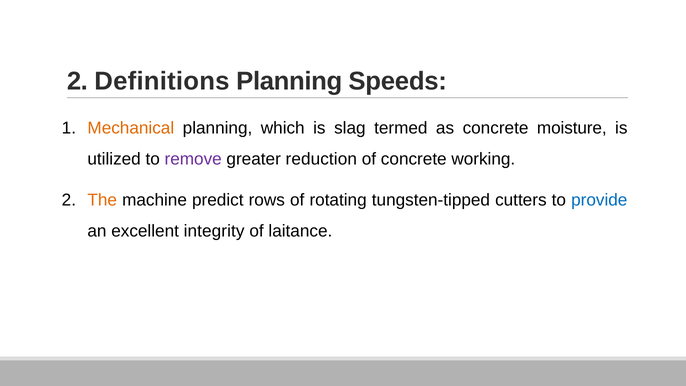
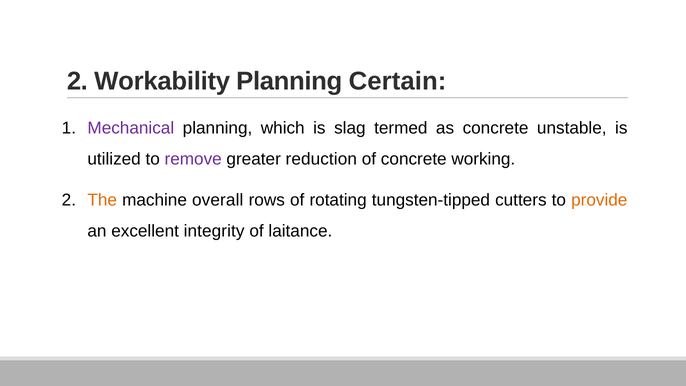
Definitions: Definitions -> Workability
Speeds: Speeds -> Certain
Mechanical colour: orange -> purple
moisture: moisture -> unstable
predict: predict -> overall
provide colour: blue -> orange
